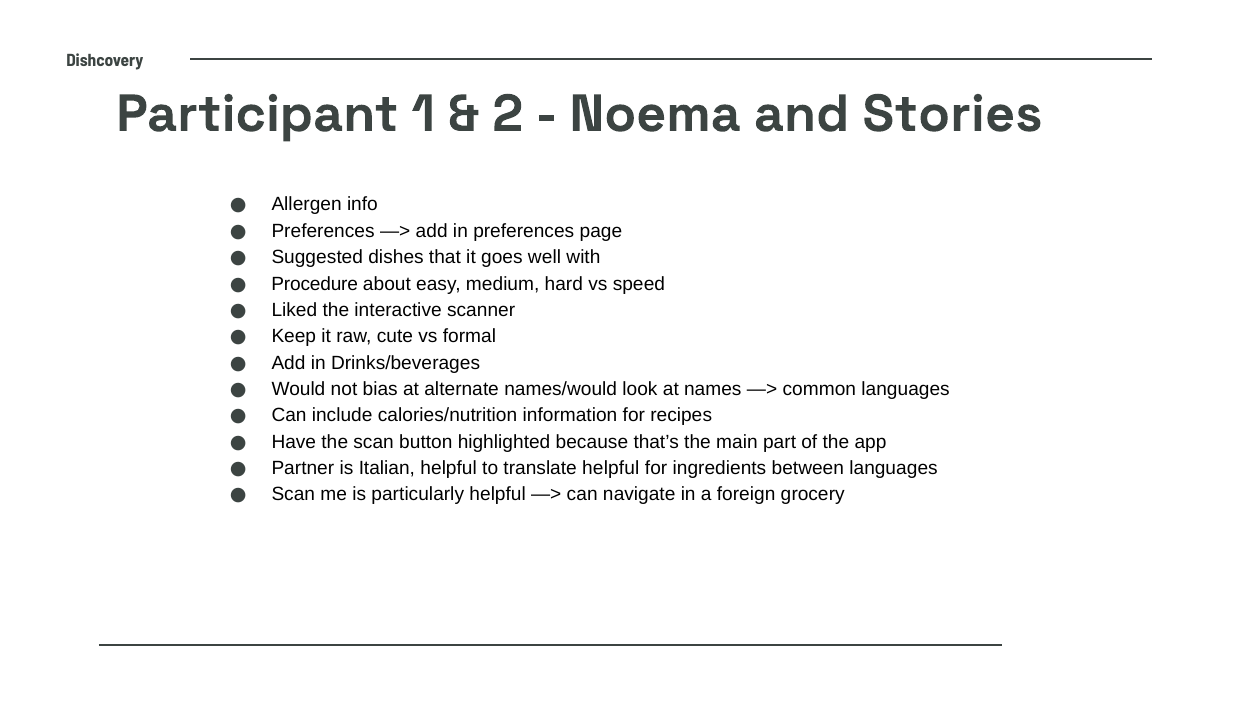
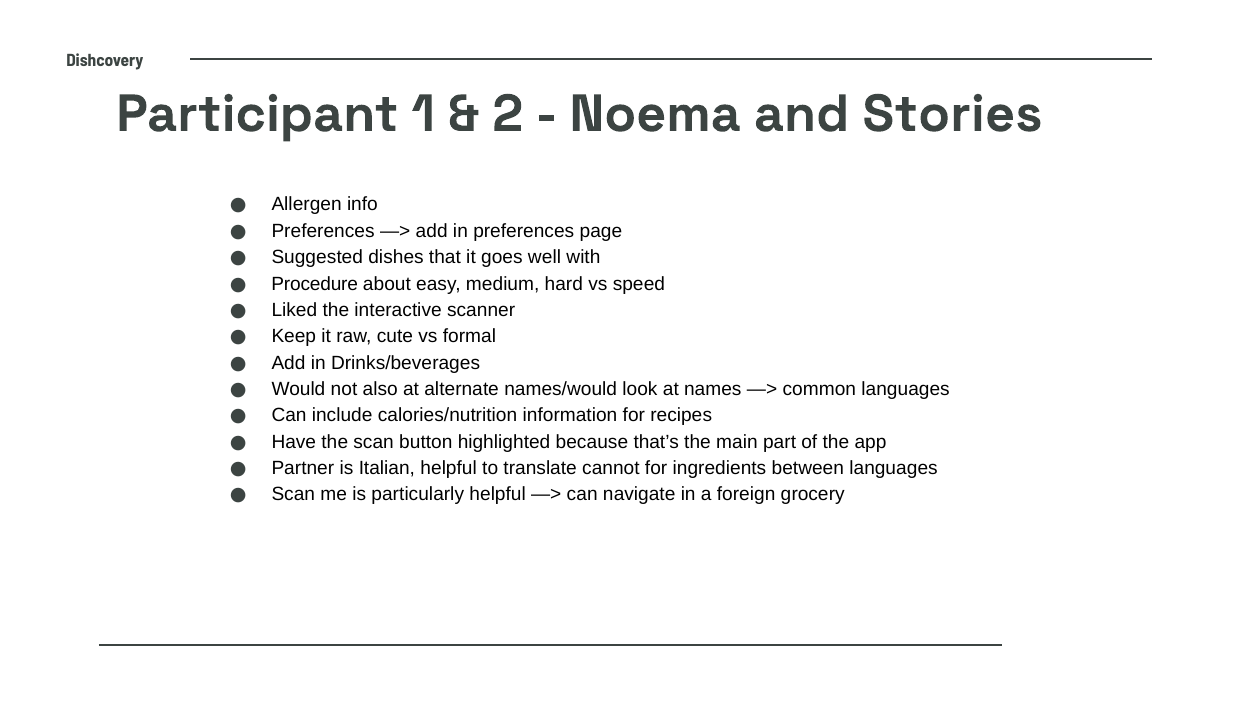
bias: bias -> also
translate helpful: helpful -> cannot
